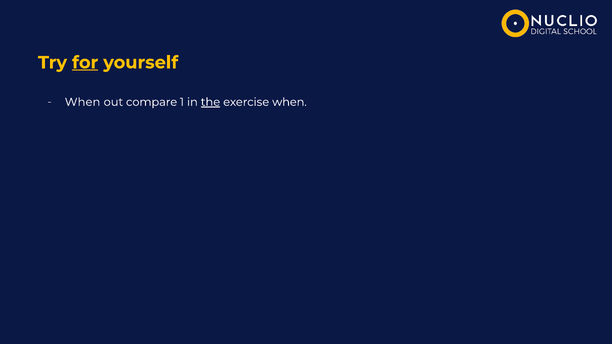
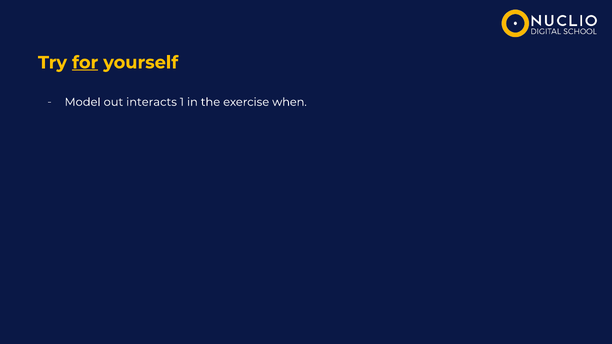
When at (83, 102): When -> Model
compare: compare -> interacts
the underline: present -> none
